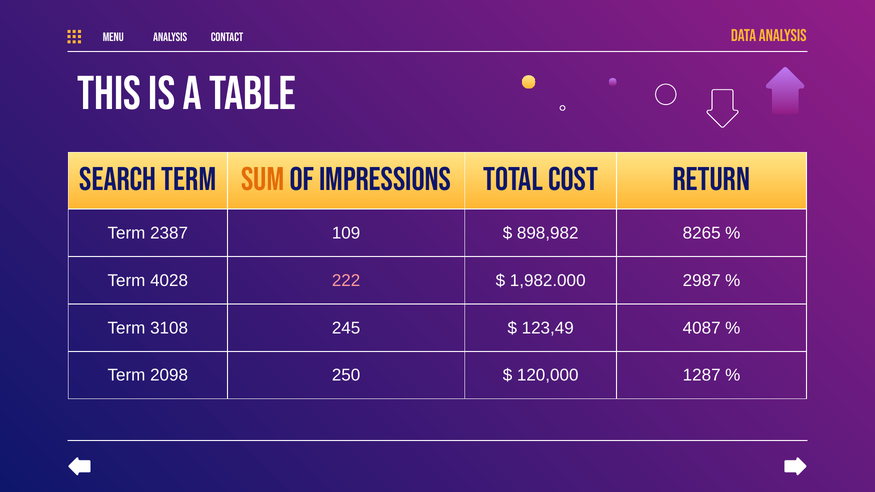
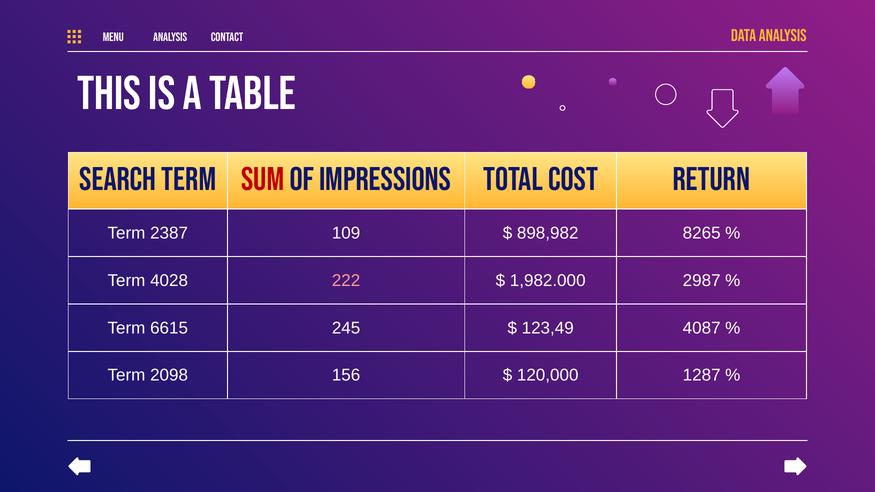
SUM colour: orange -> red
3108: 3108 -> 6615
250: 250 -> 156
